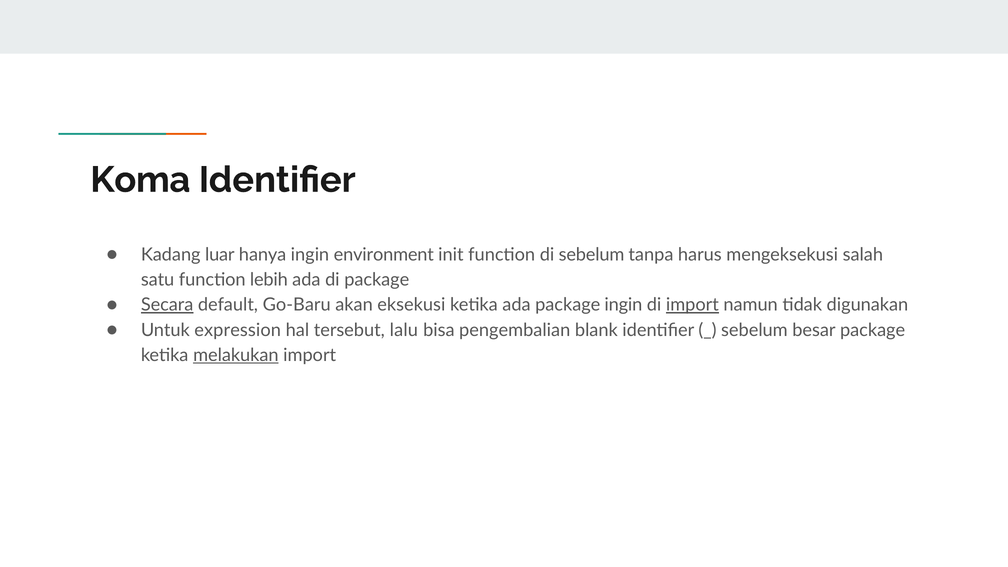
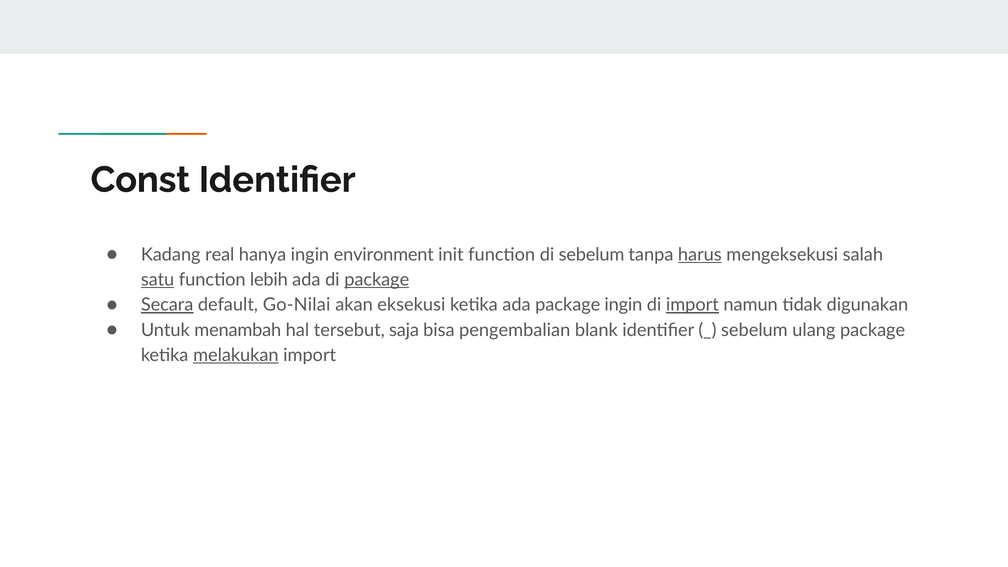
Koma: Koma -> Const
luar: luar -> real
harus underline: none -> present
satu underline: none -> present
package at (377, 280) underline: none -> present
Go-Baru: Go-Baru -> Go-Nilai
expression: expression -> menambah
lalu: lalu -> saja
besar: besar -> ulang
